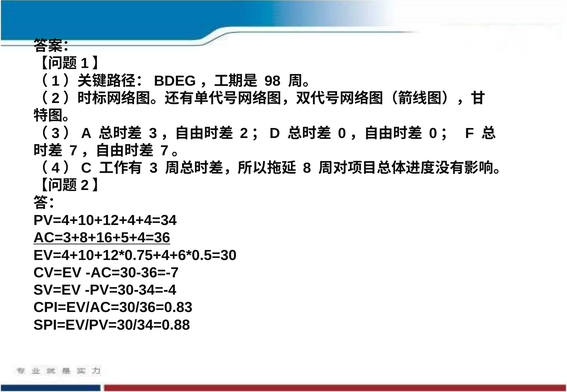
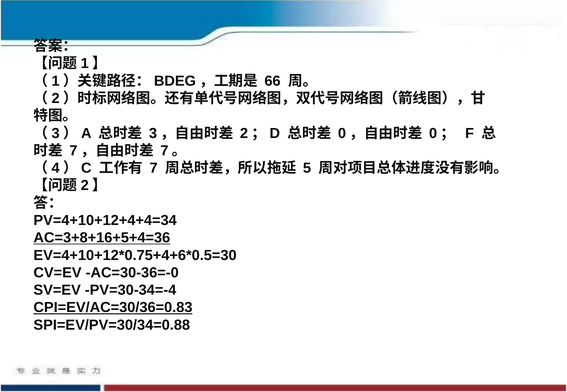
98: 98 -> 66
3: 3 -> 7
8: 8 -> 5
AC=30-36=-7: AC=30-36=-7 -> AC=30-36=-0
CPI=EV/AC=30/36=0.83 underline: none -> present
